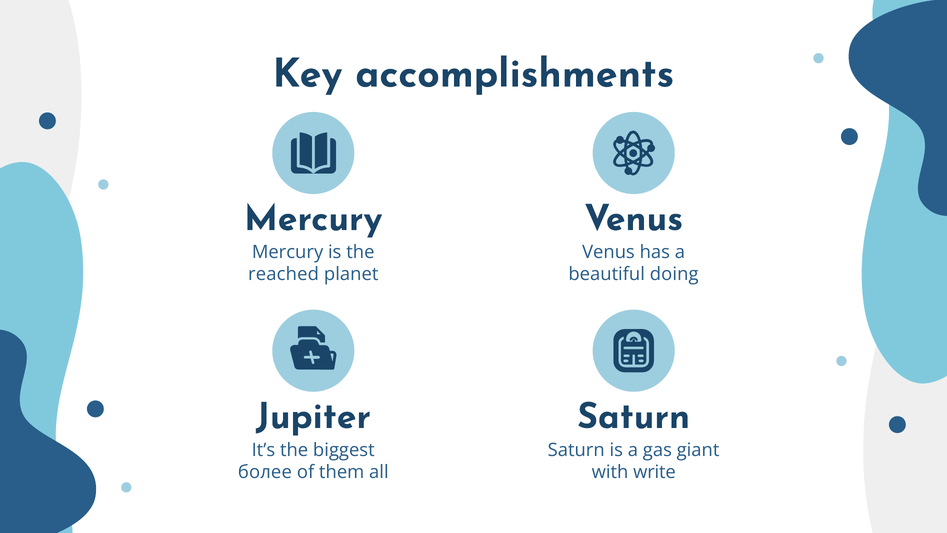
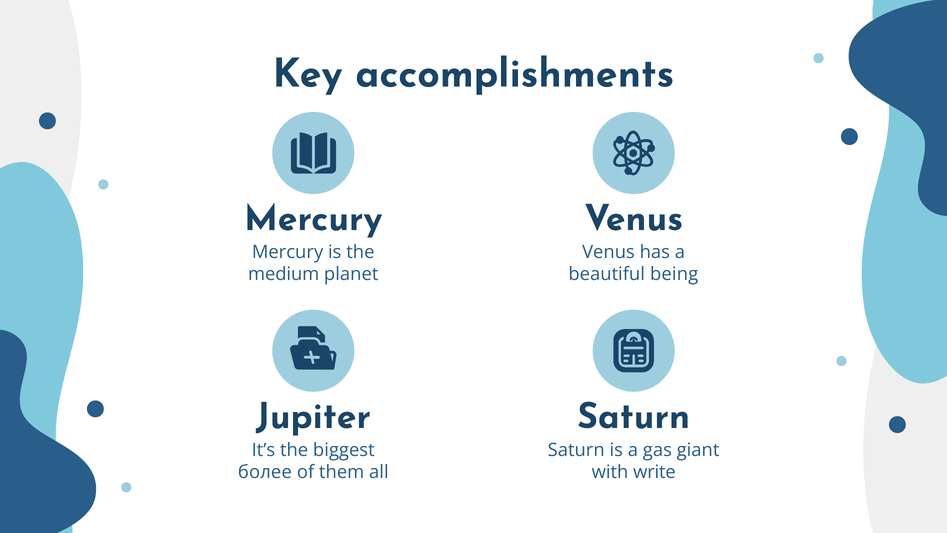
reached: reached -> medium
doing: doing -> being
